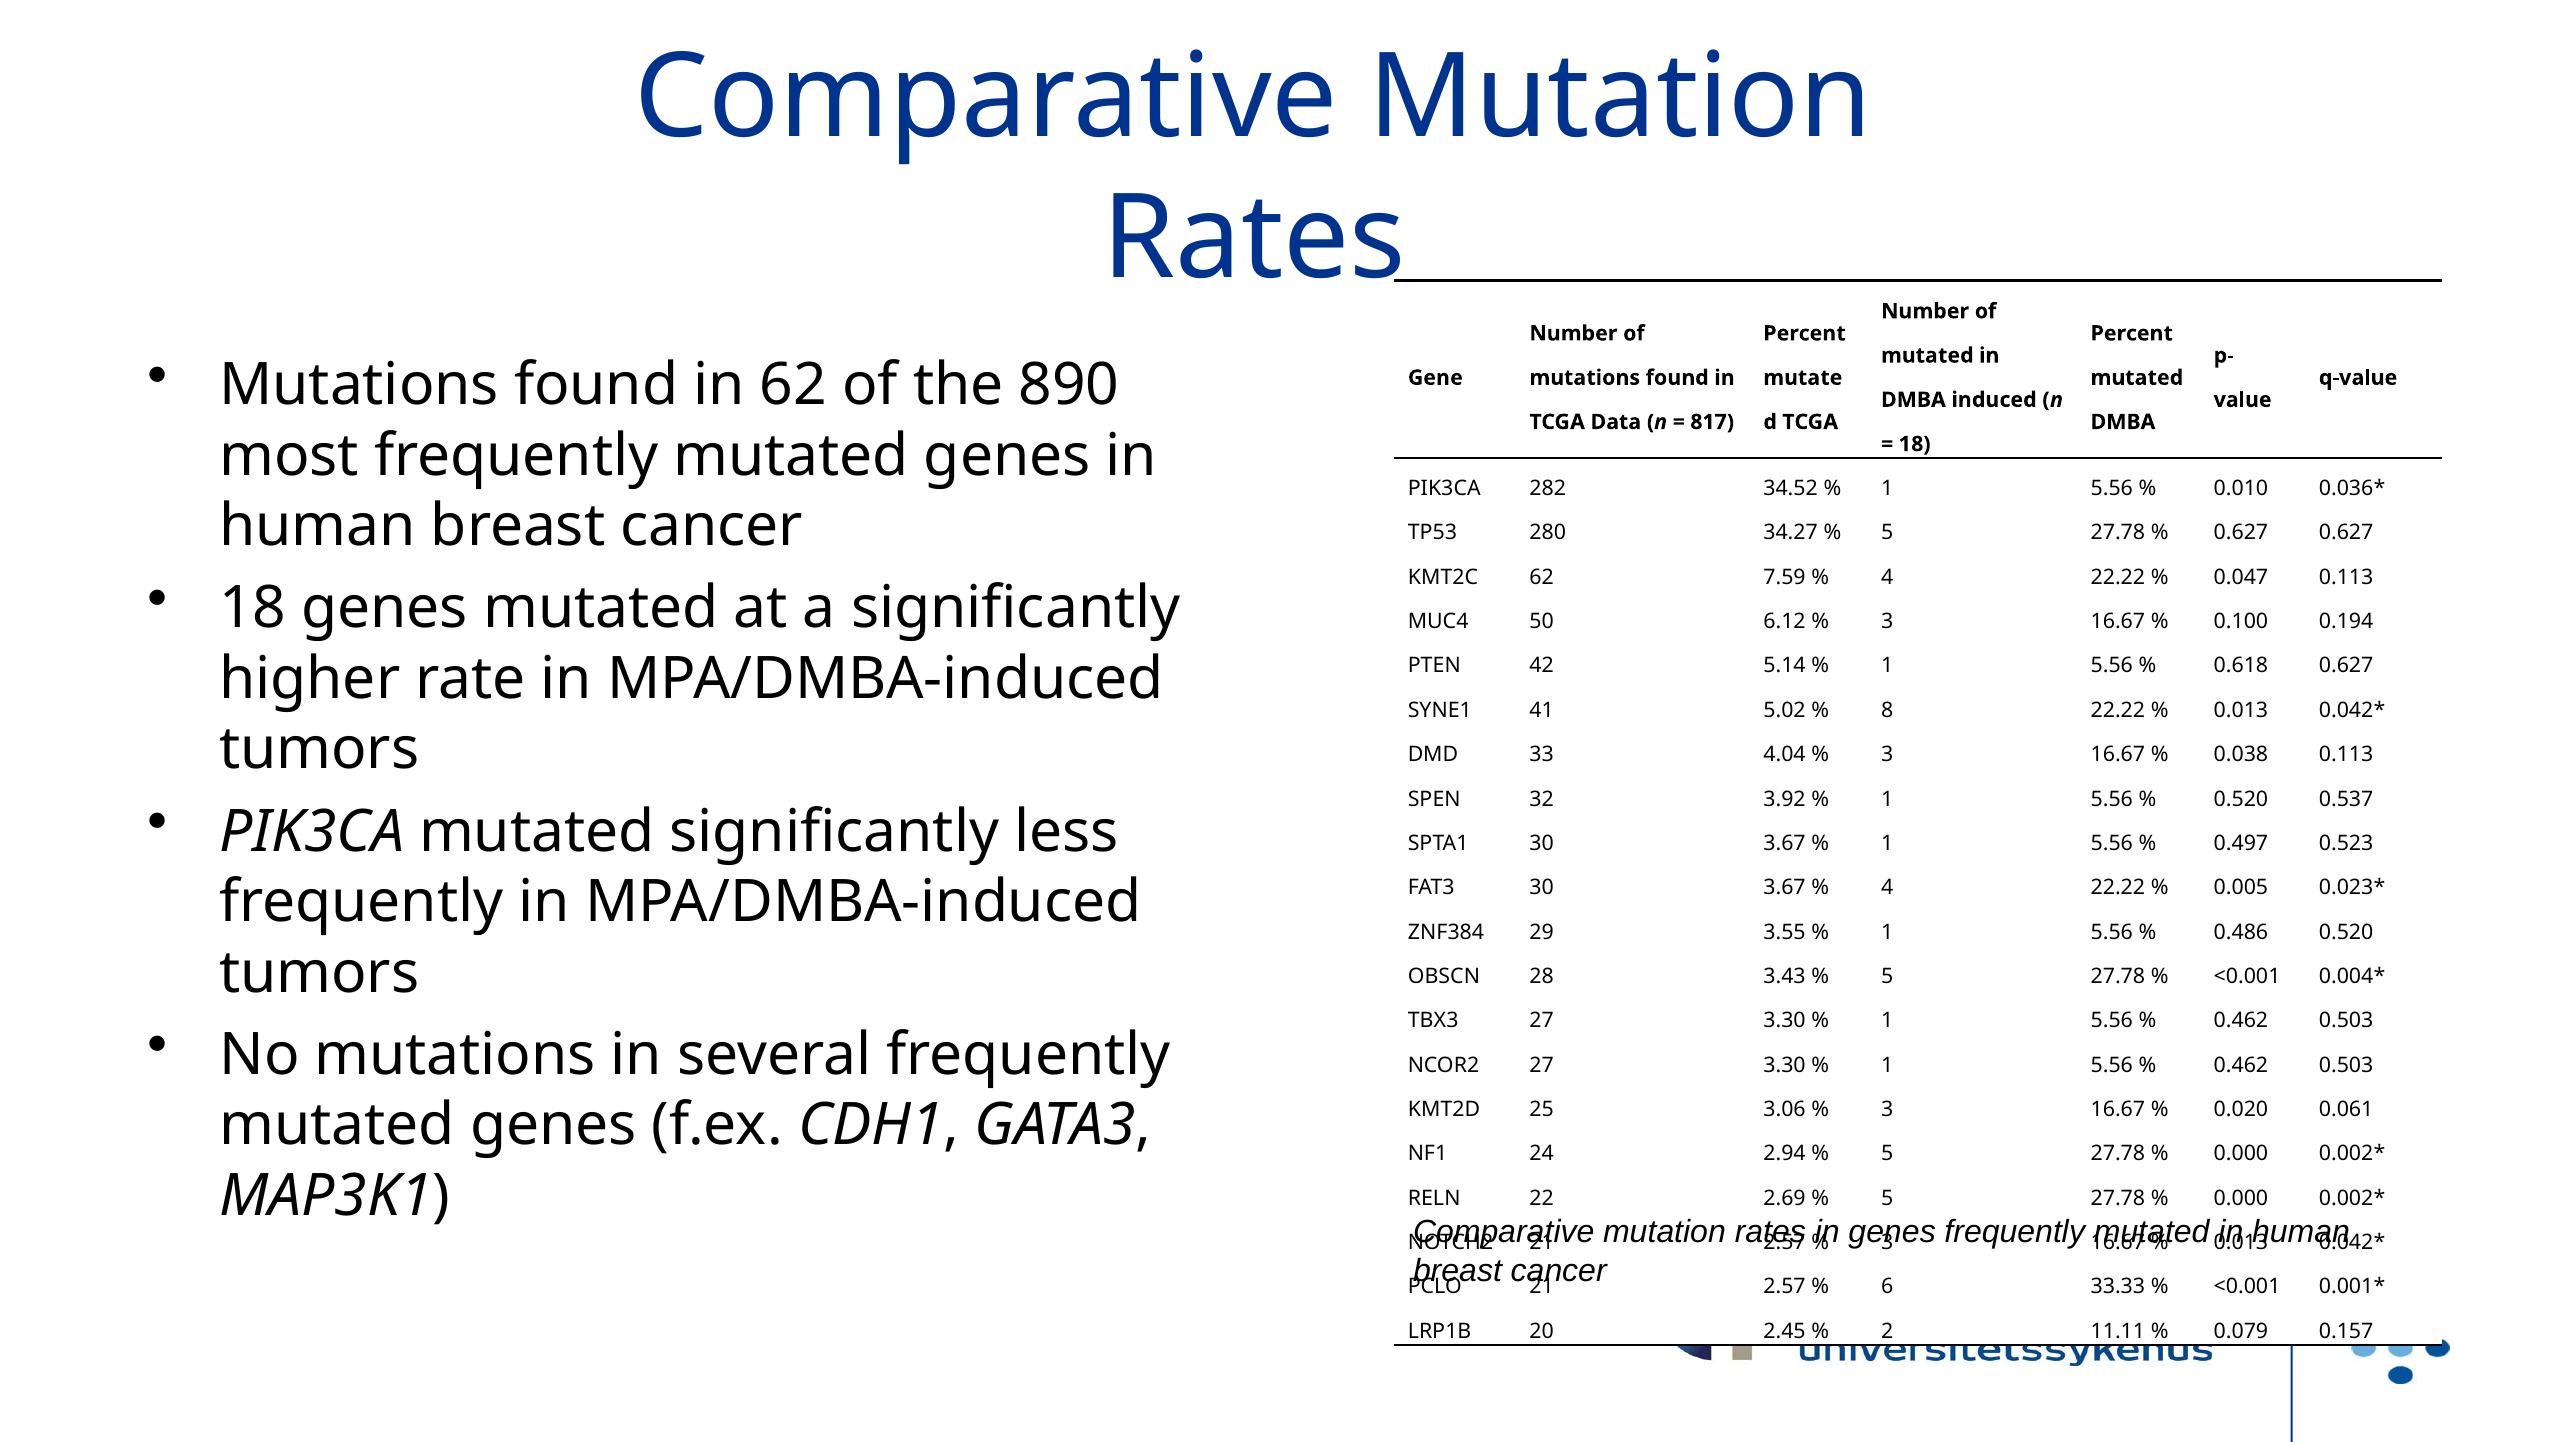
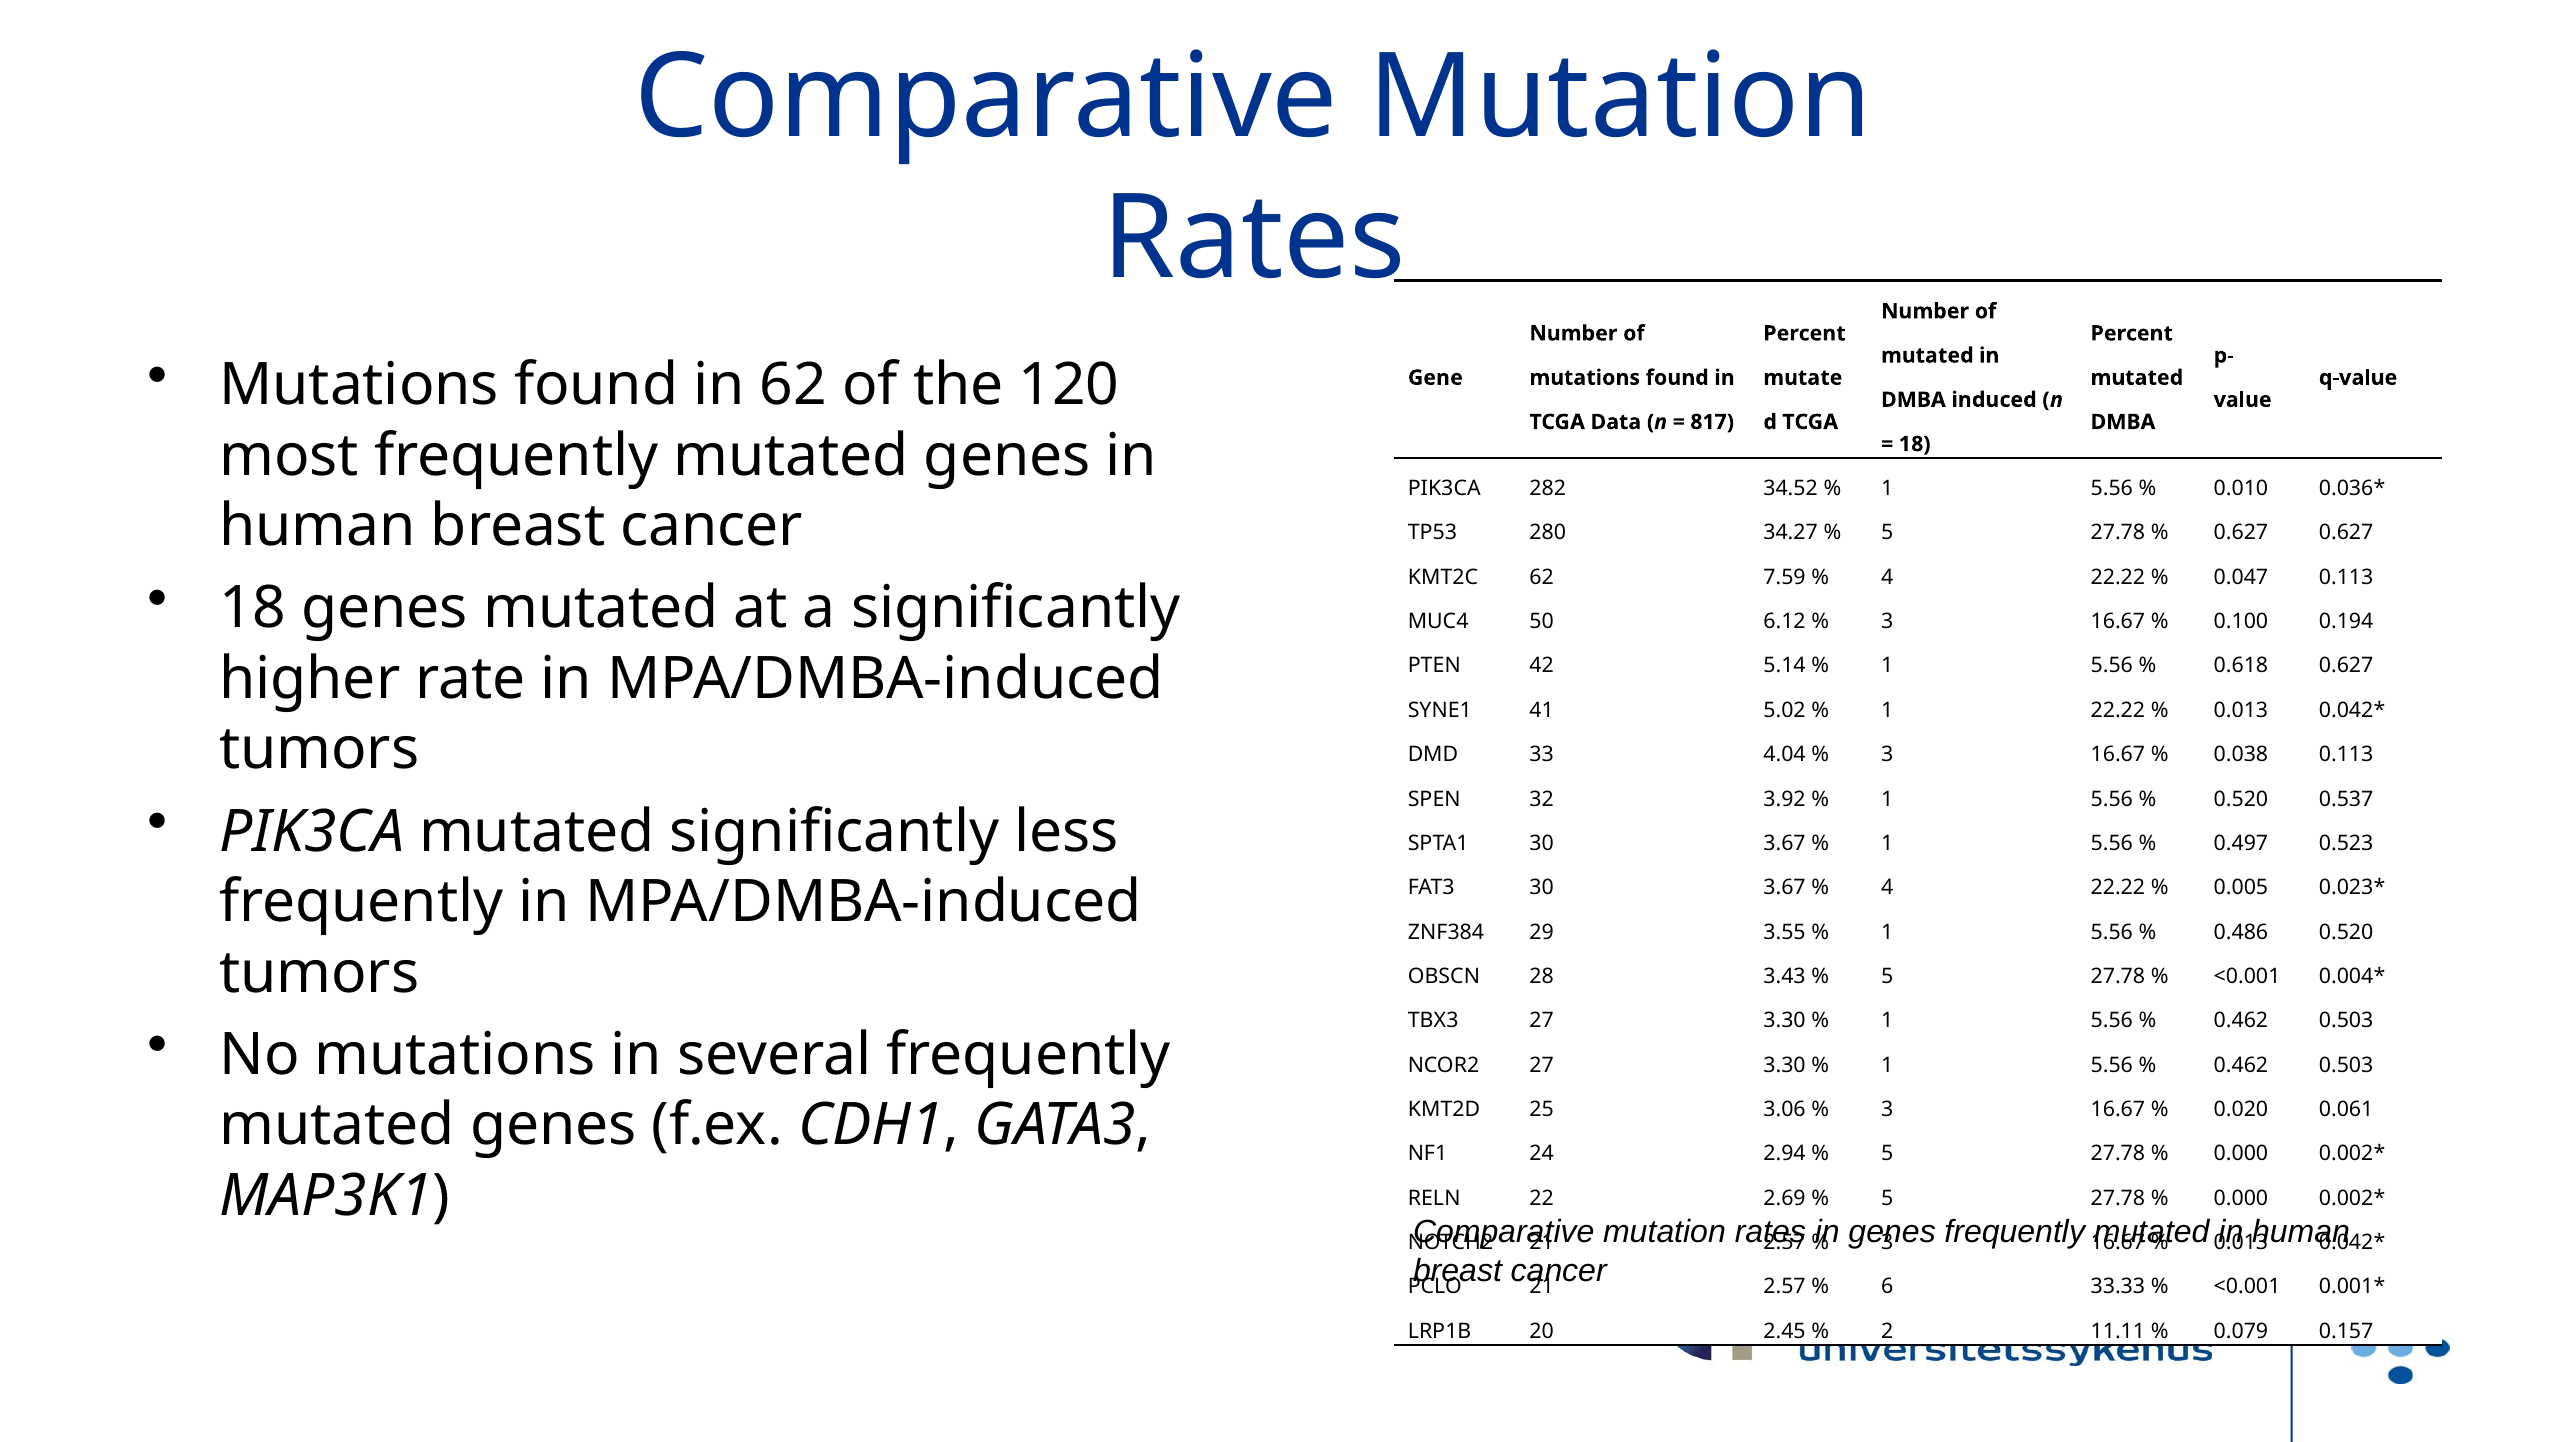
890: 890 -> 120
8 at (1887, 710): 8 -> 1
